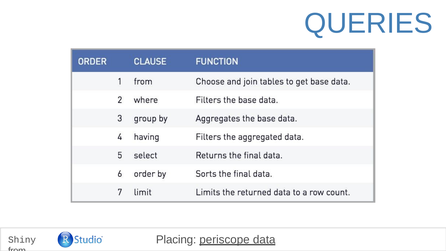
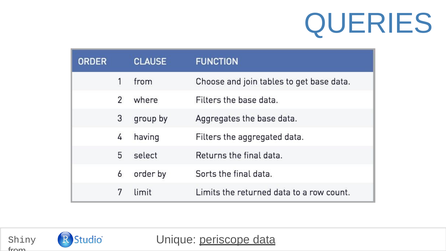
Placing: Placing -> Unique
